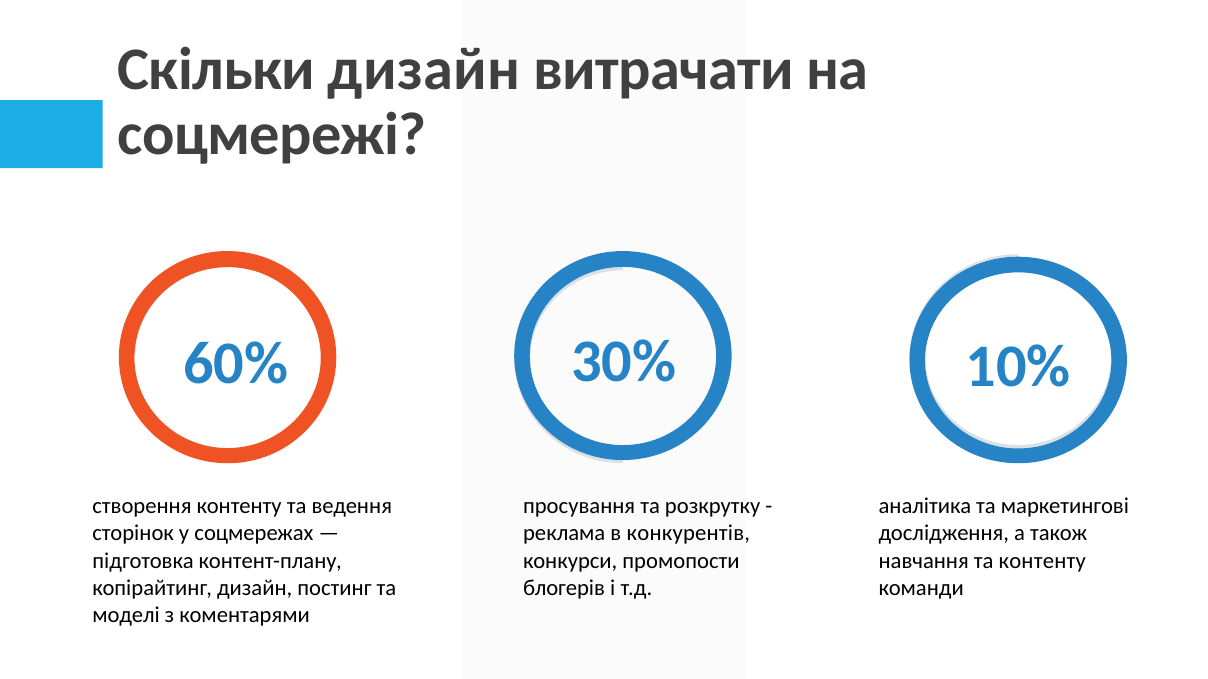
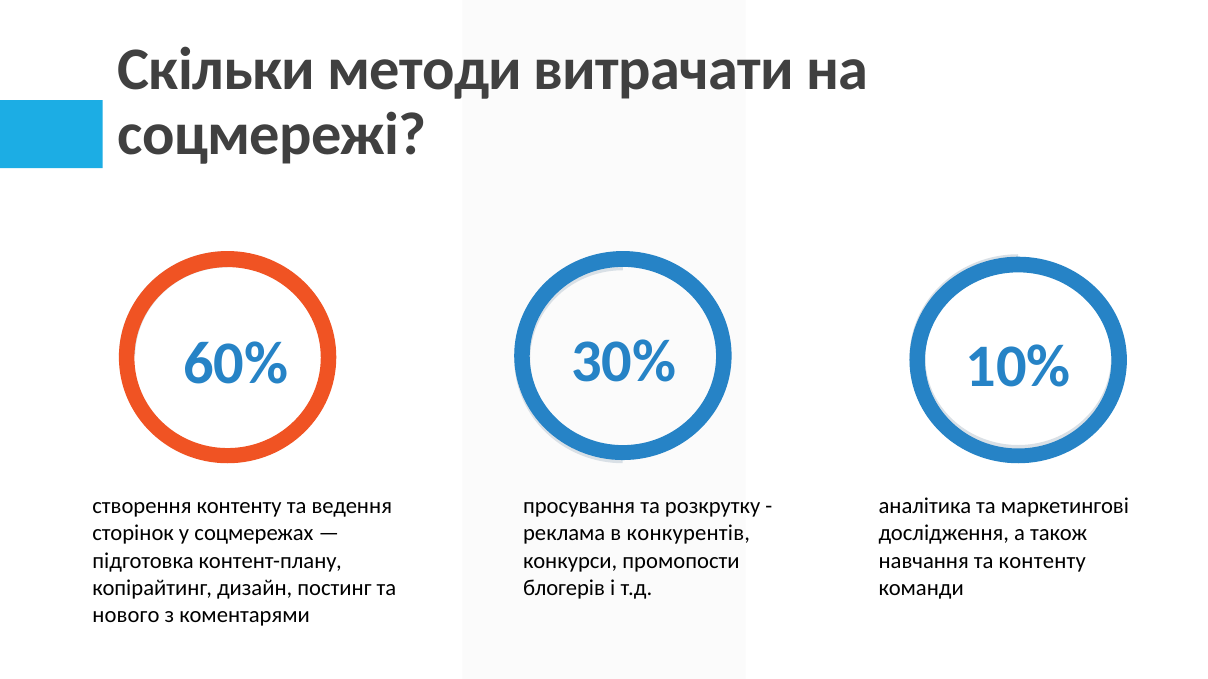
Скільки дизайн: дизайн -> методи
моделі: моделі -> нового
